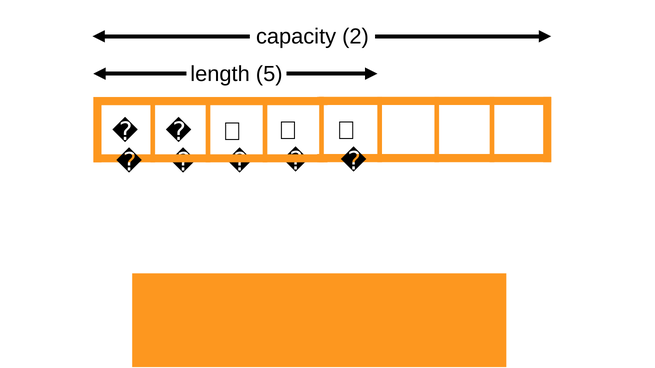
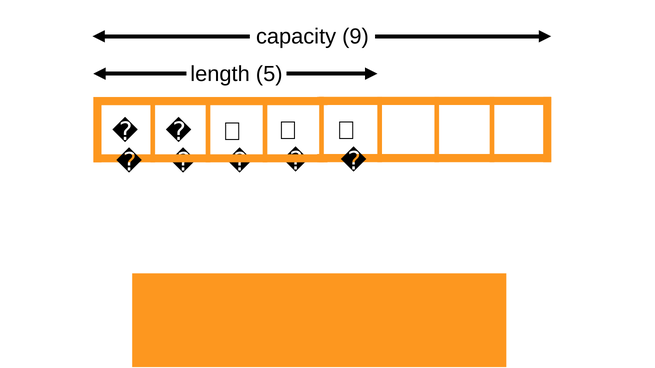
2: 2 -> 9
